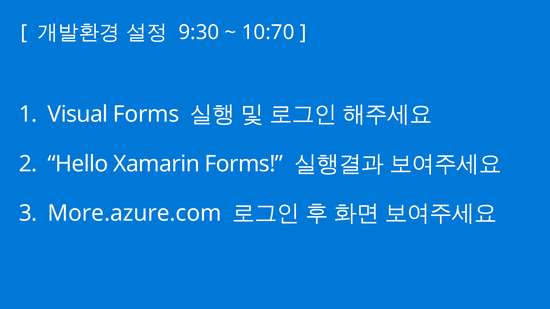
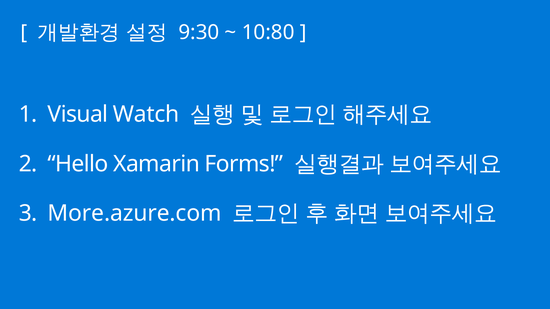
10:70: 10:70 -> 10:80
Visual Forms: Forms -> Watch
